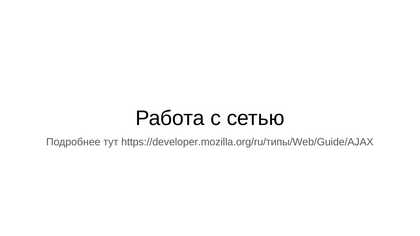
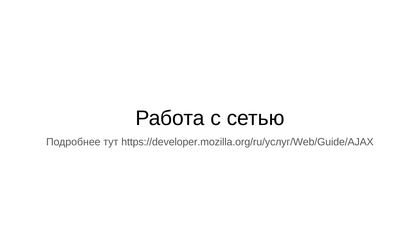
https://developer.mozilla.org/ru/типы/Web/Guide/AJAX: https://developer.mozilla.org/ru/типы/Web/Guide/AJAX -> https://developer.mozilla.org/ru/услуг/Web/Guide/AJAX
